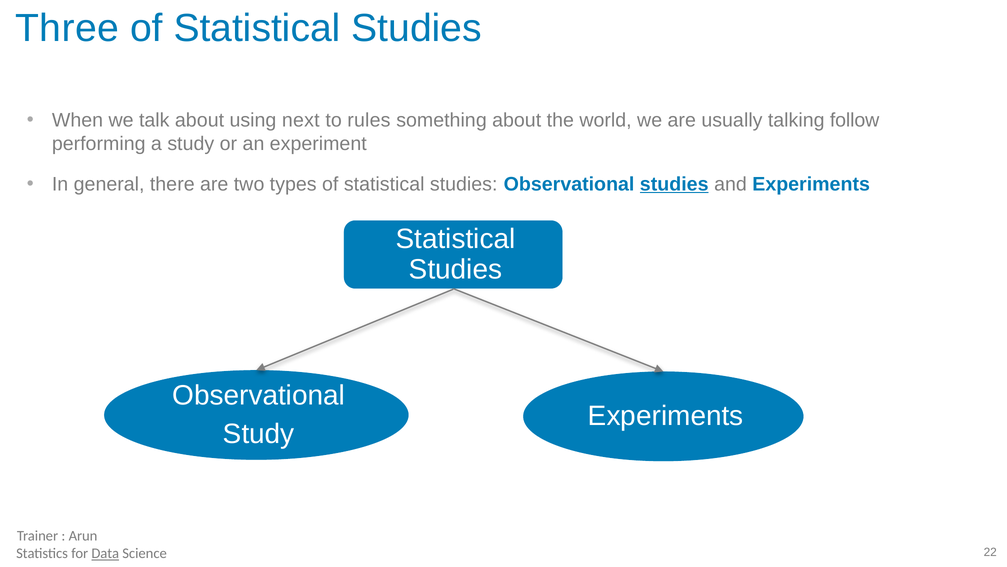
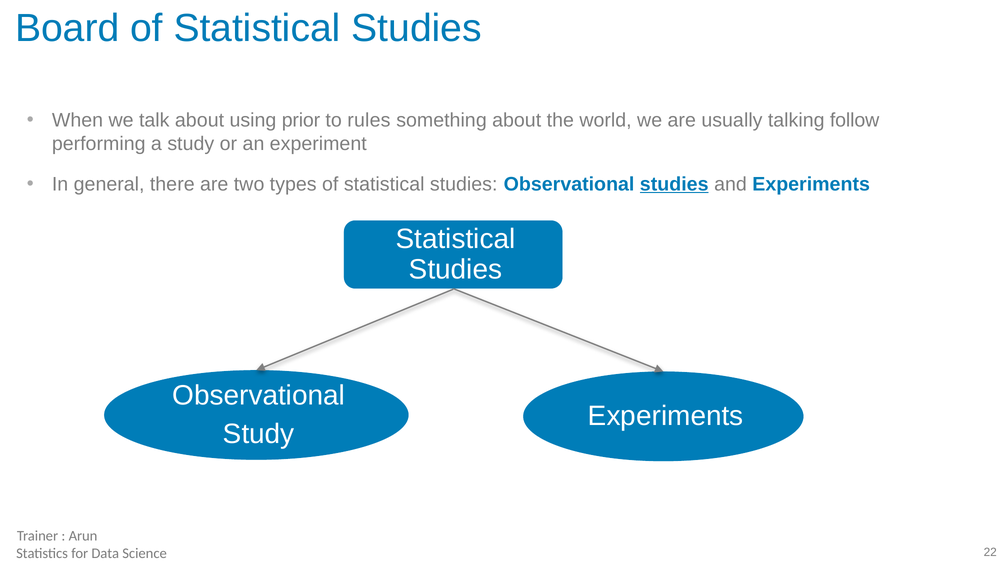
Three: Three -> Board
next: next -> prior
Data underline: present -> none
